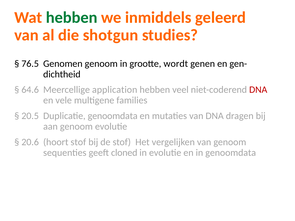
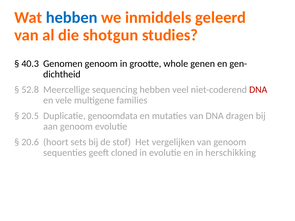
hebben at (72, 18) colour: green -> blue
76.5: 76.5 -> 40.3
wordt: wordt -> whole
64.6: 64.6 -> 52.8
application: application -> sequencing
hoort stof: stof -> sets
in genoomdata: genoomdata -> herschikking
